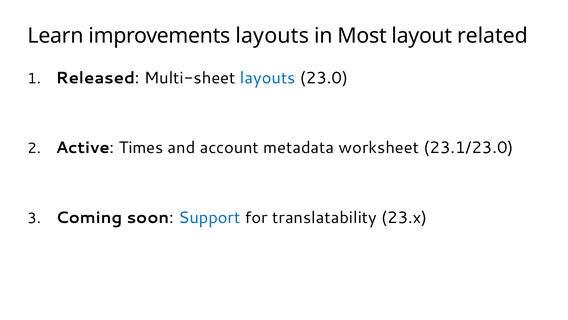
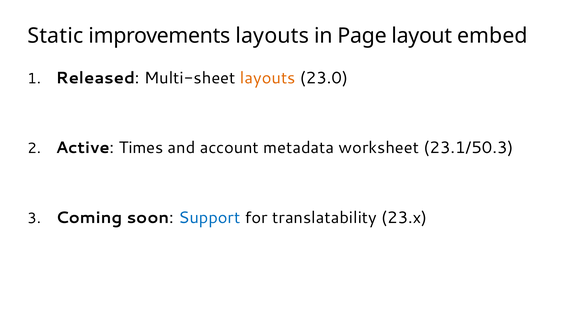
Learn: Learn -> Static
Most: Most -> Page
related: related -> embed
layouts at (268, 78) colour: blue -> orange
23.1/23.0: 23.1/23.0 -> 23.1/50.3
